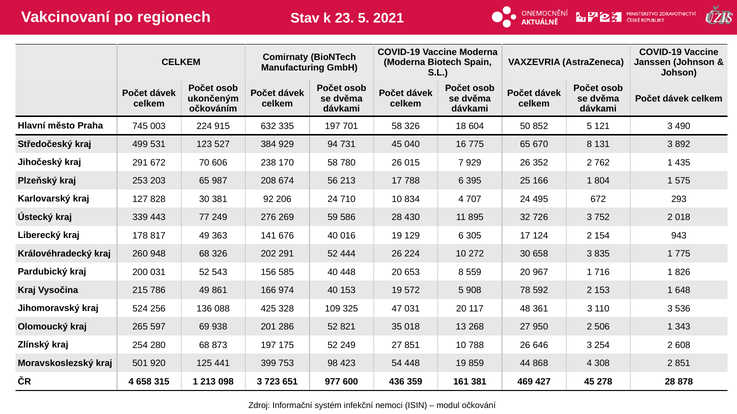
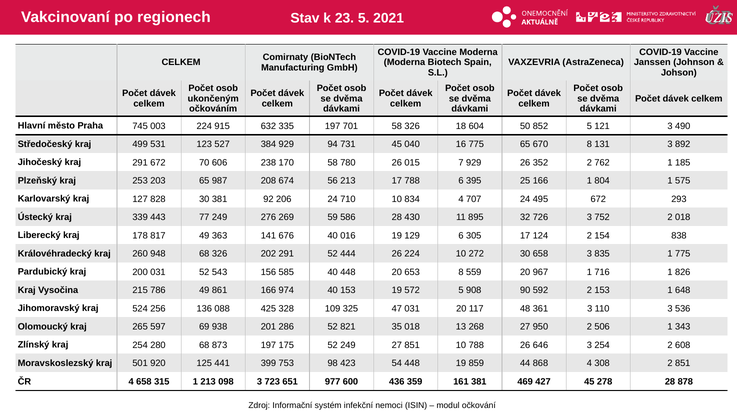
435: 435 -> 185
943: 943 -> 838
78: 78 -> 90
